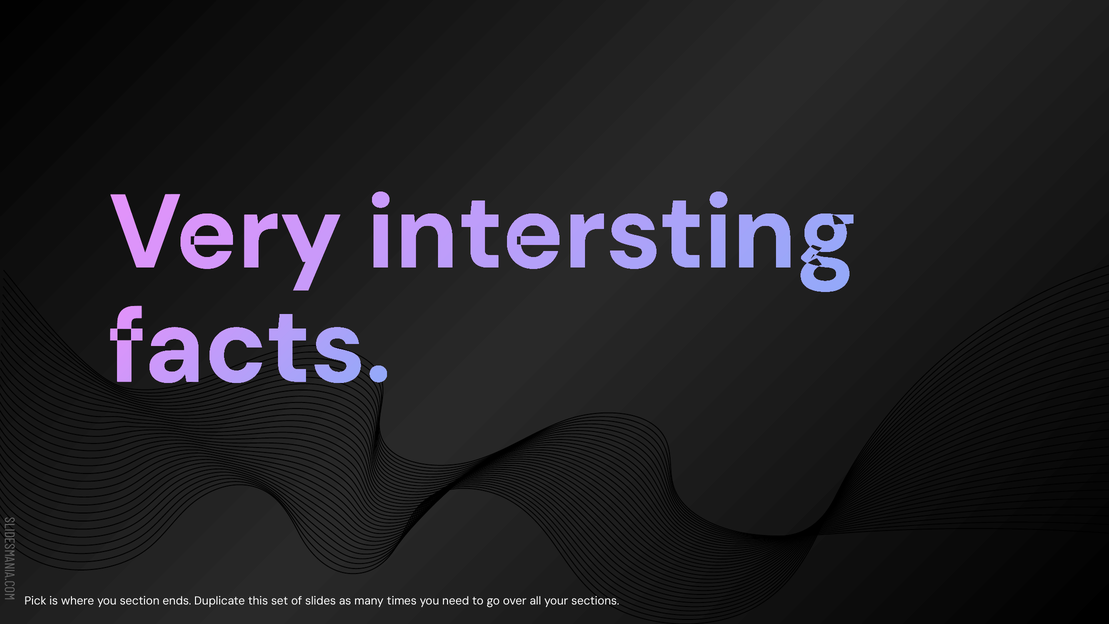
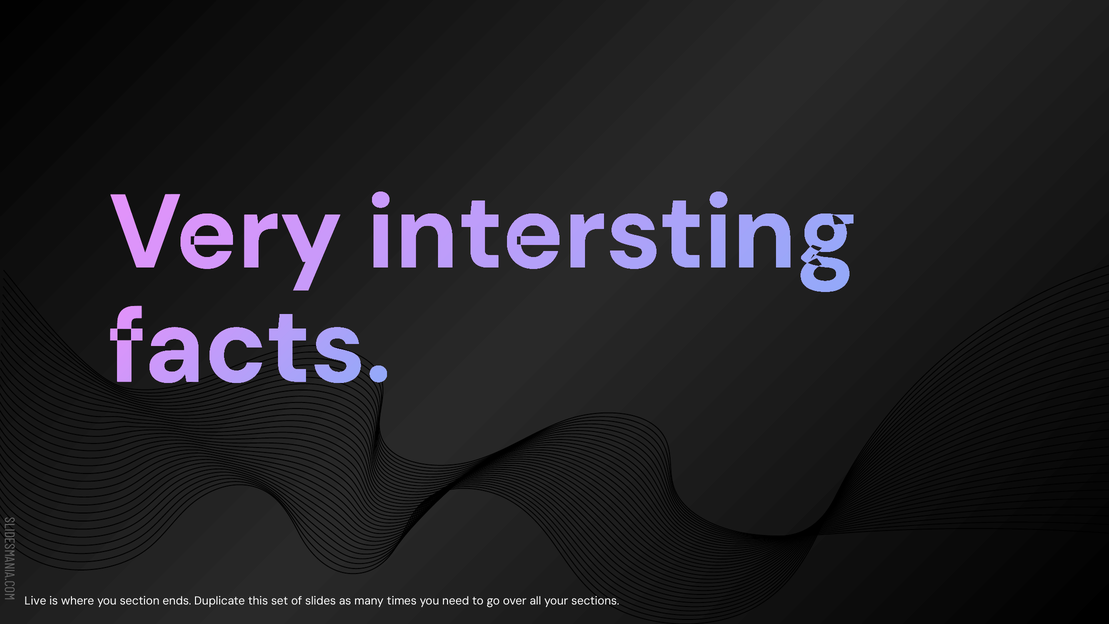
Pick: Pick -> Live
